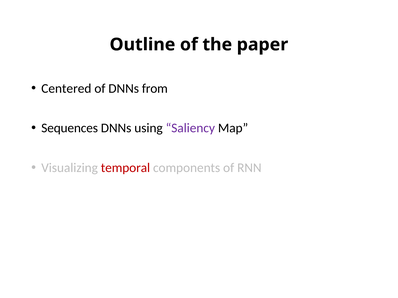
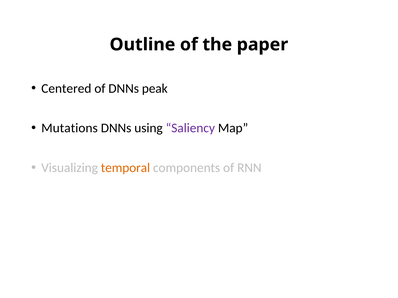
from: from -> peak
Sequences: Sequences -> Mutations
temporal colour: red -> orange
